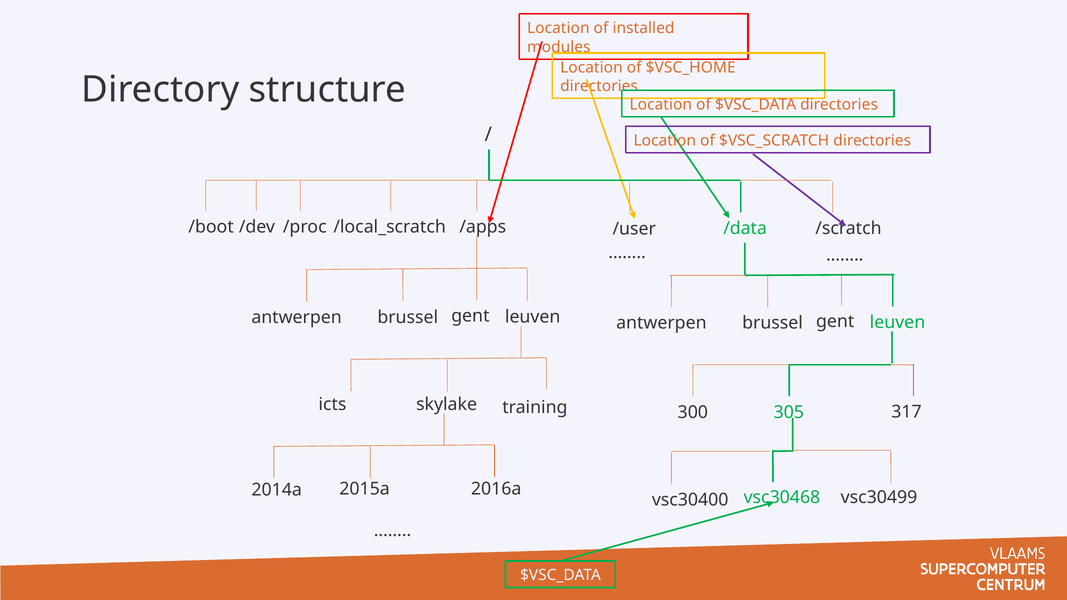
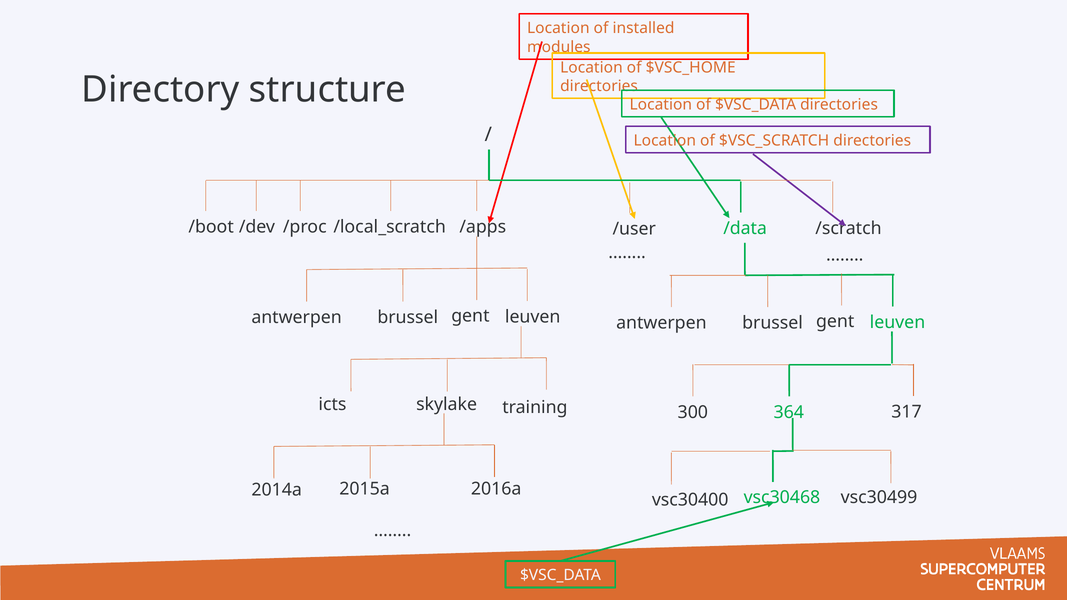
305: 305 -> 364
